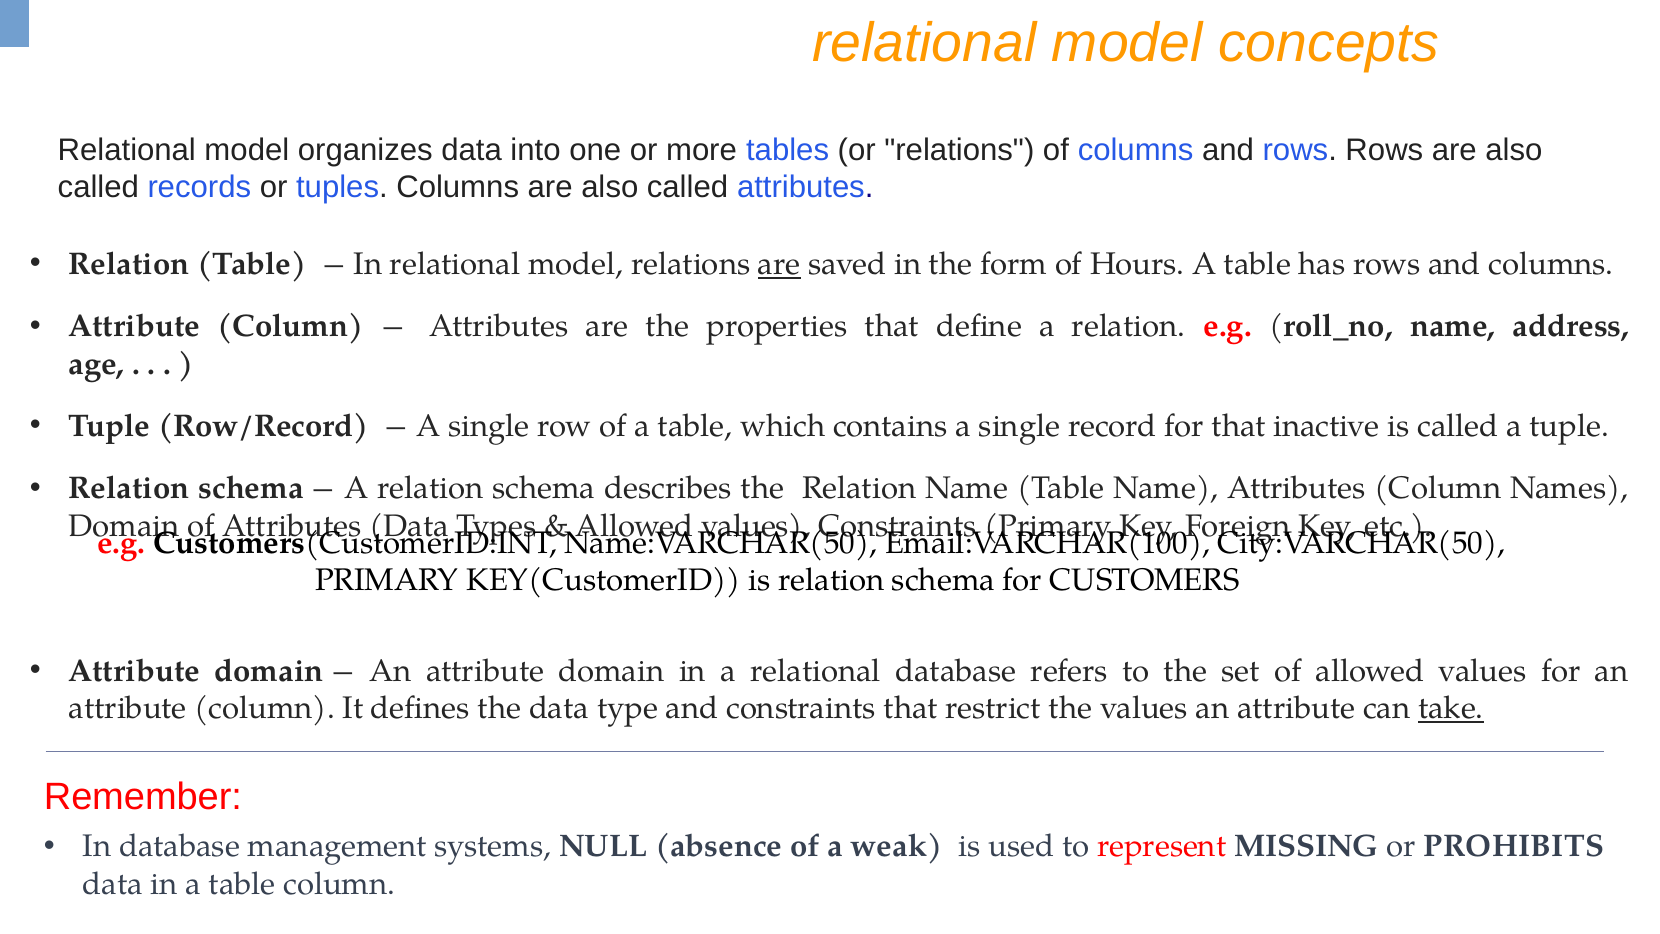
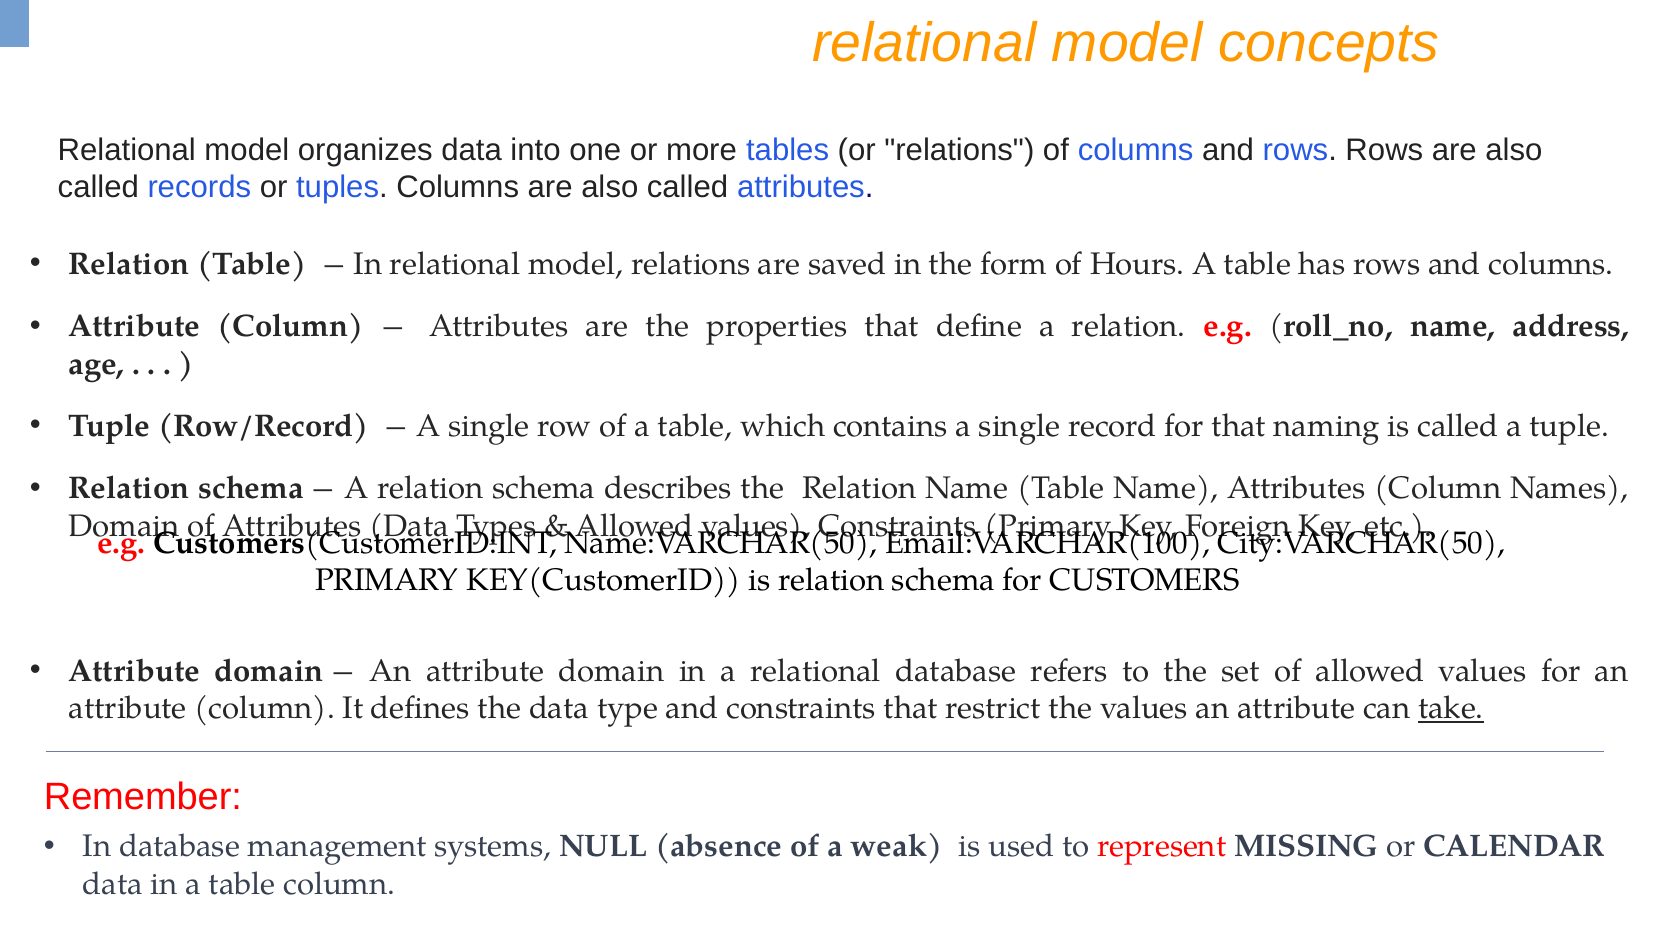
are at (779, 264) underline: present -> none
inactive: inactive -> naming
PROHIBITS: PROHIBITS -> CALENDAR
